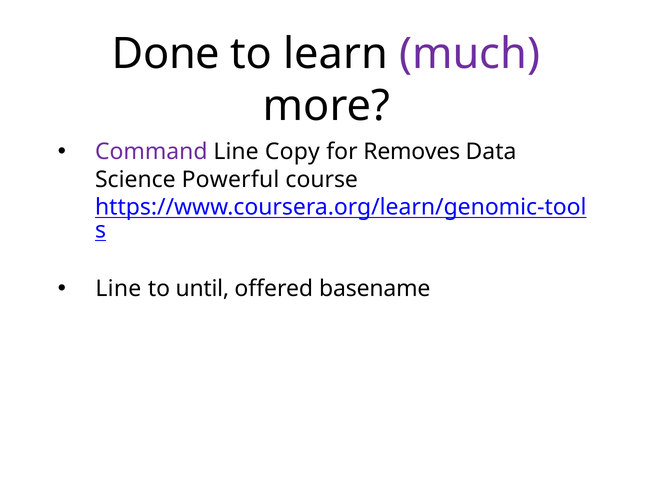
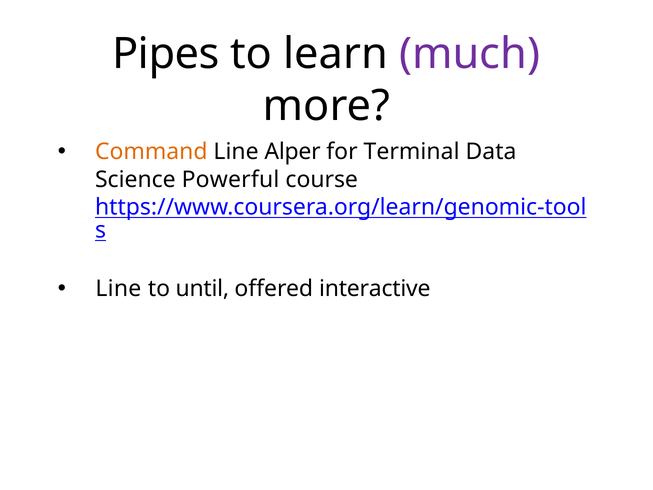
Done: Done -> Pipes
Command colour: purple -> orange
Copy: Copy -> Alper
Removes: Removes -> Terminal
basename: basename -> interactive
